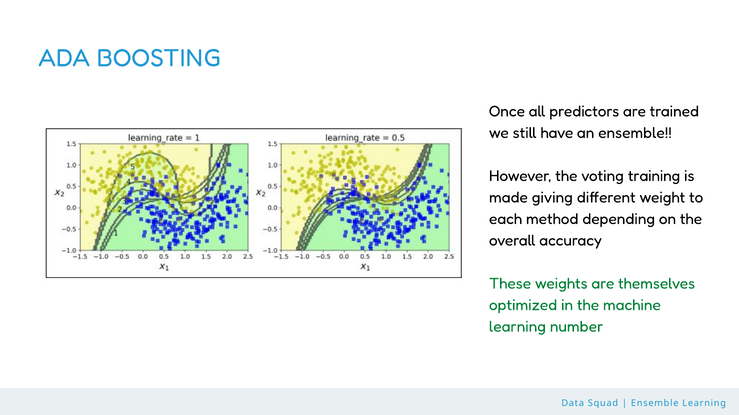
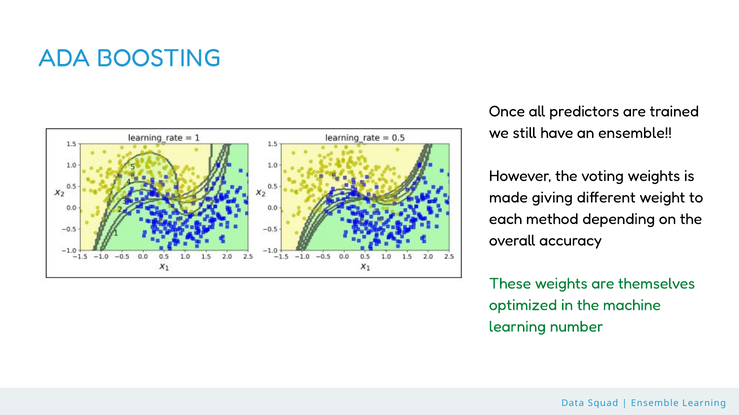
voting training: training -> weights
